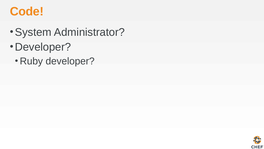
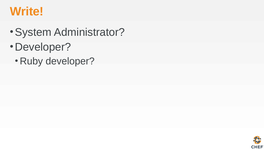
Code: Code -> Write
